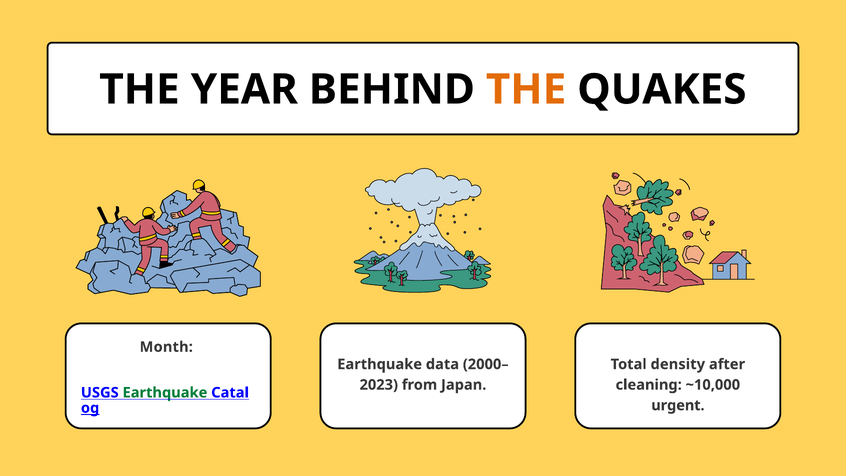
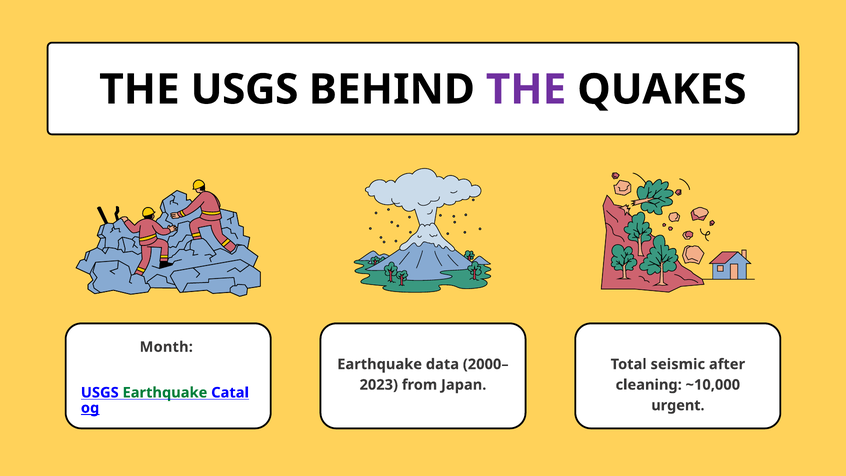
THE YEAR: YEAR -> USGS
THE at (526, 90) colour: orange -> purple
density: density -> seismic
